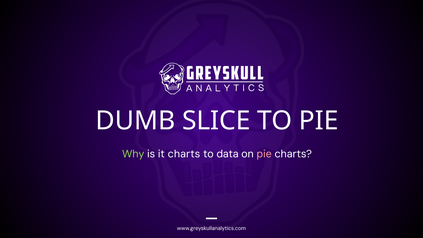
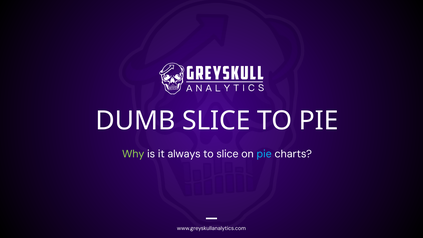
it charts: charts -> always
to data: data -> slice
pie at (264, 154) colour: pink -> light blue
